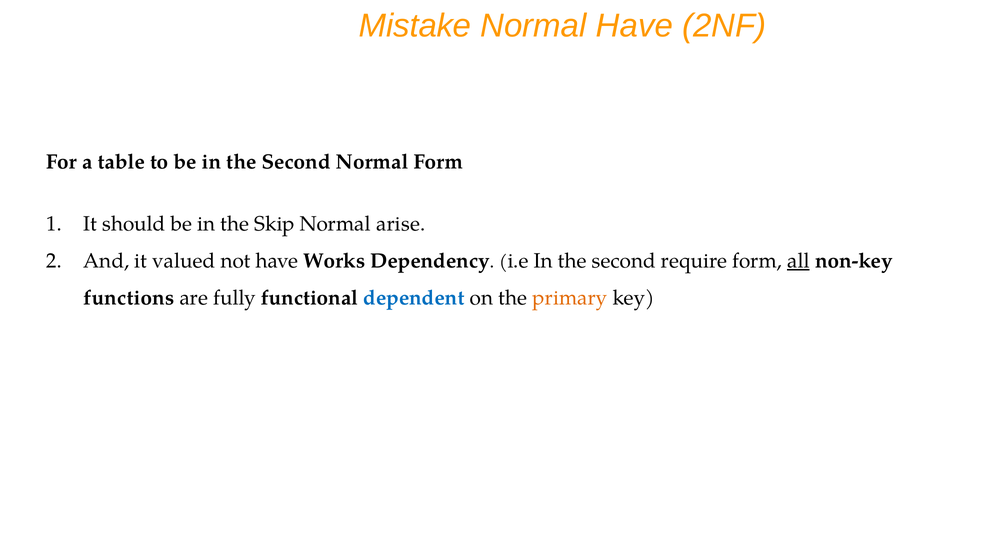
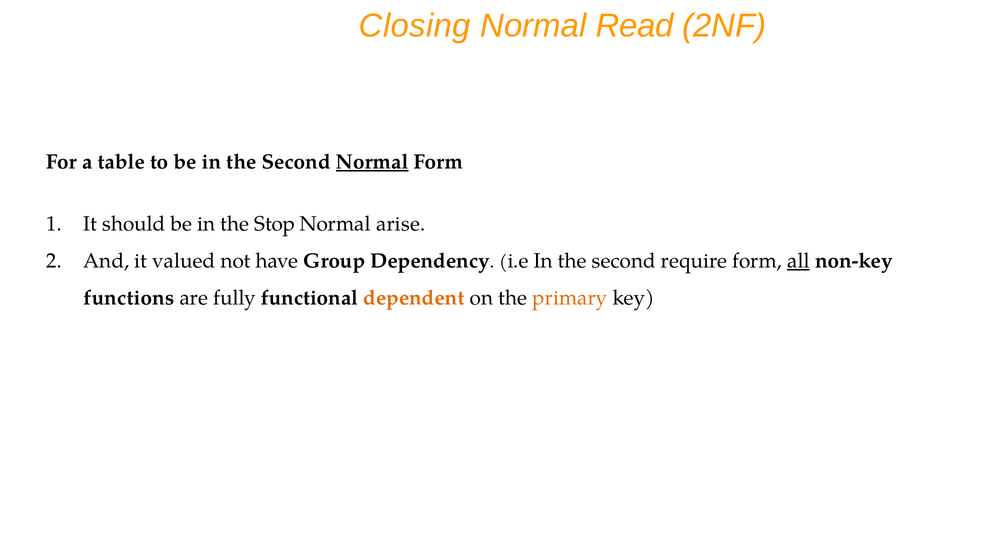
Mistake: Mistake -> Closing
Normal Have: Have -> Read
Normal at (372, 162) underline: none -> present
Skip: Skip -> Stop
Works: Works -> Group
dependent colour: blue -> orange
